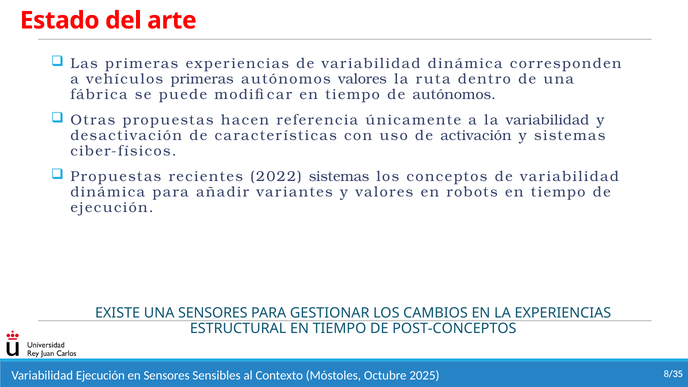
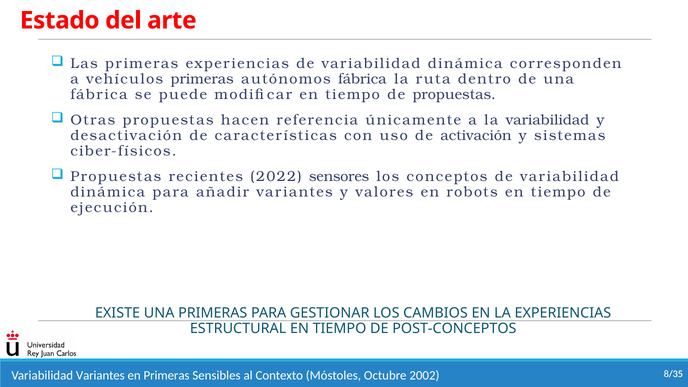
autónomos valores: valores -> fábrica
de autónomos: autónomos -> propuestas
2022 sistemas: sistemas -> sensores
UNA SENSORES: SENSORES -> PRIMERAS
Variabilidad Ejecución: Ejecución -> Variantes
en Sensores: Sensores -> Primeras
2025: 2025 -> 2002
